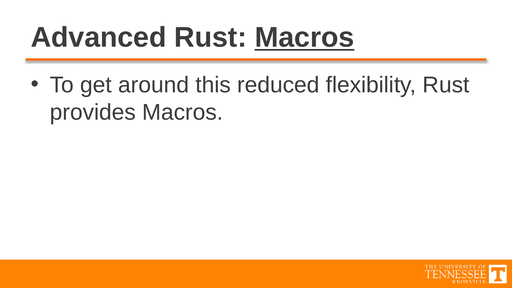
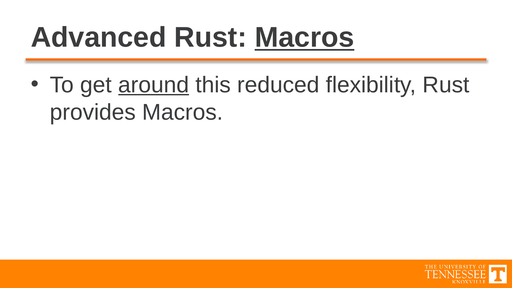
around underline: none -> present
